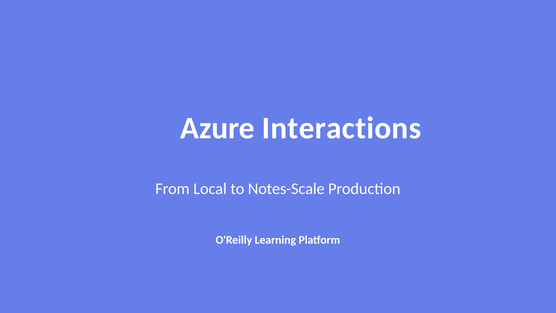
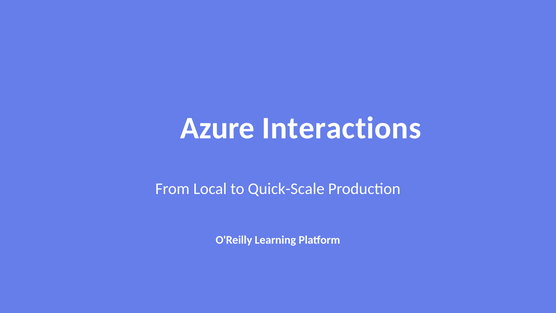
Notes-Scale: Notes-Scale -> Quick-Scale
